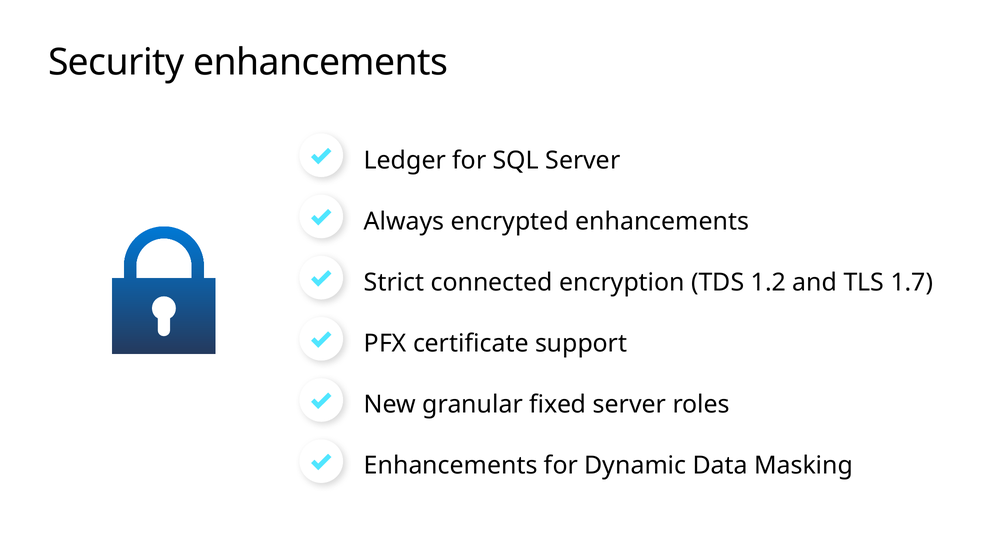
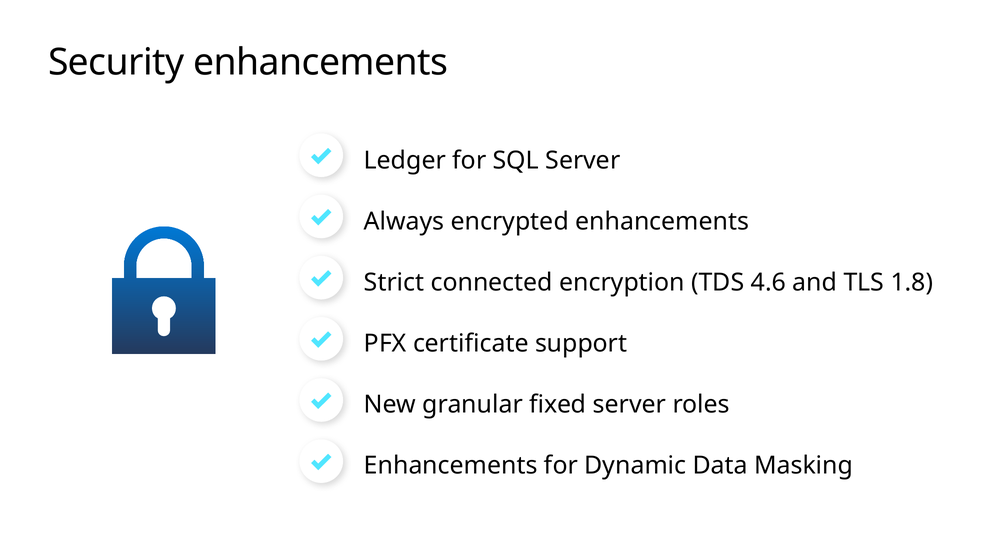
1.2: 1.2 -> 4.6
1.7: 1.7 -> 1.8
